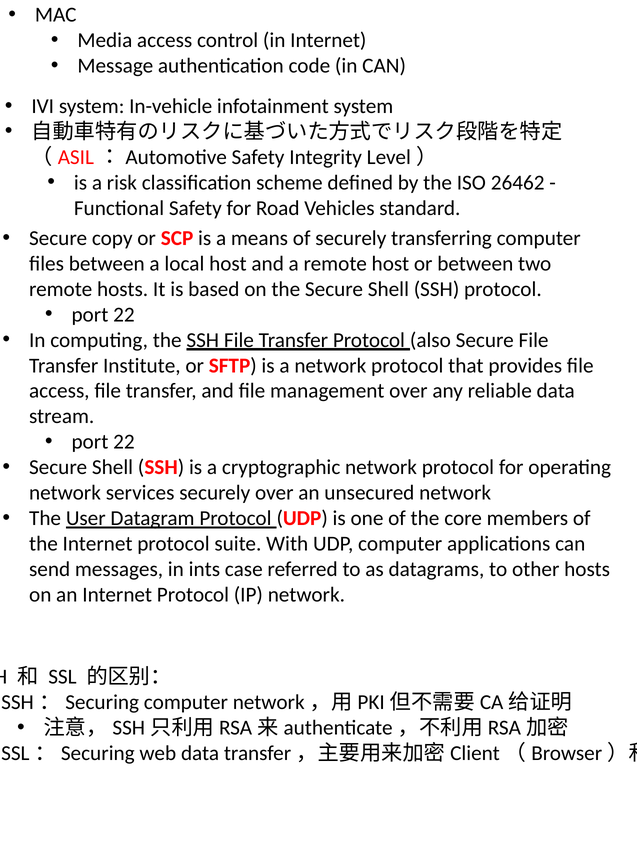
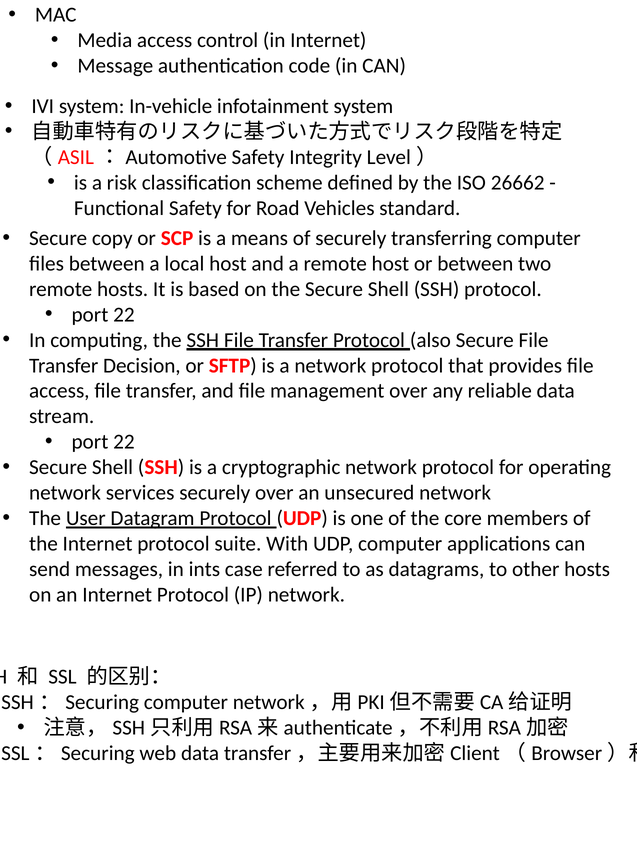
26462: 26462 -> 26662
Institute: Institute -> Decision
